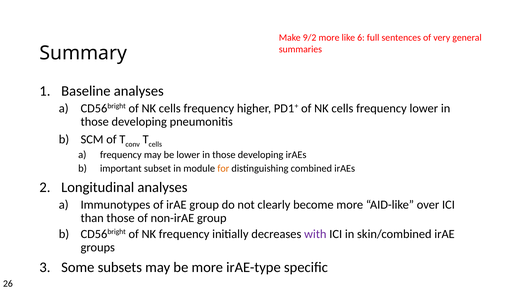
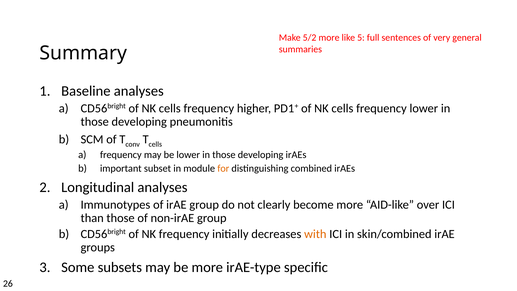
9/2: 9/2 -> 5/2
6: 6 -> 5
with colour: purple -> orange
